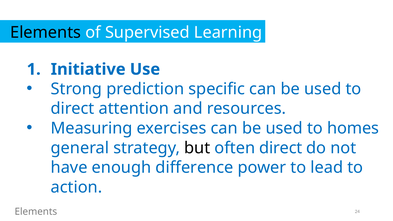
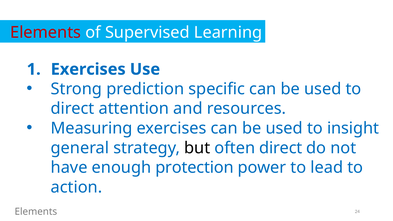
Elements at (46, 32) colour: black -> red
Initiative at (88, 69): Initiative -> Exercises
homes: homes -> insight
difference: difference -> protection
